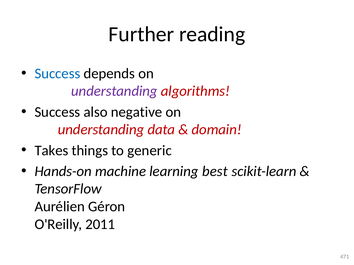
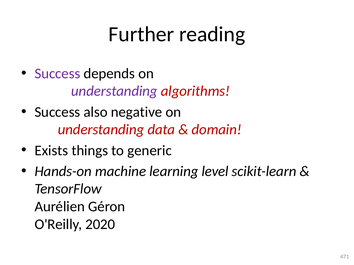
Success at (57, 74) colour: blue -> purple
Takes: Takes -> Exists
best: best -> level
2011: 2011 -> 2020
